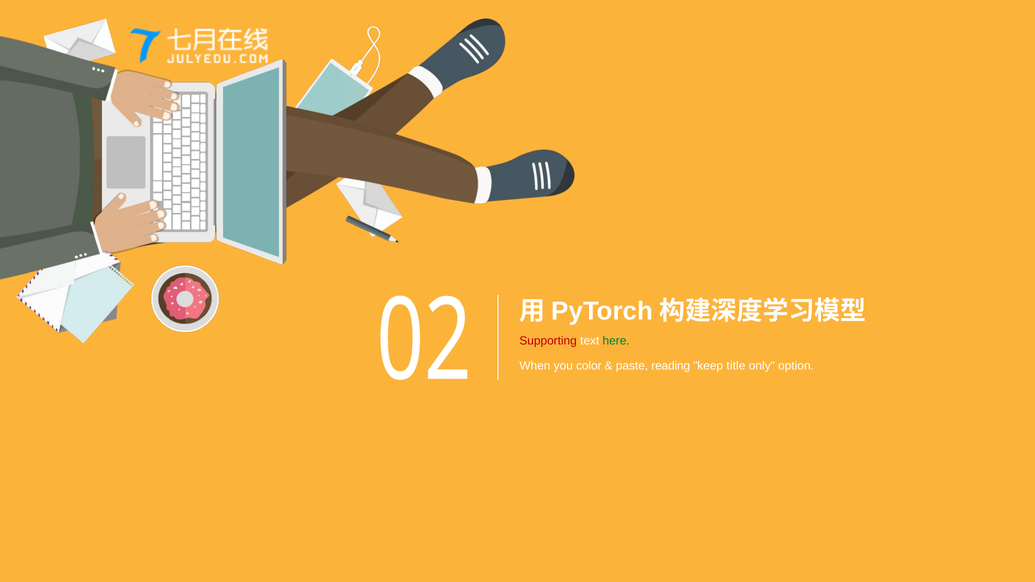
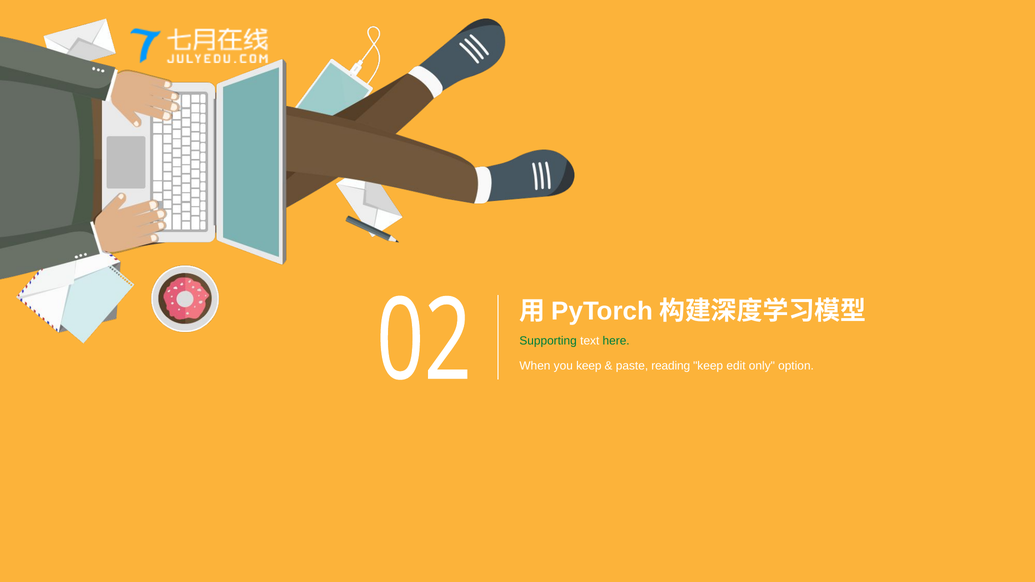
Supporting colour: red -> green
you color: color -> keep
title: title -> edit
